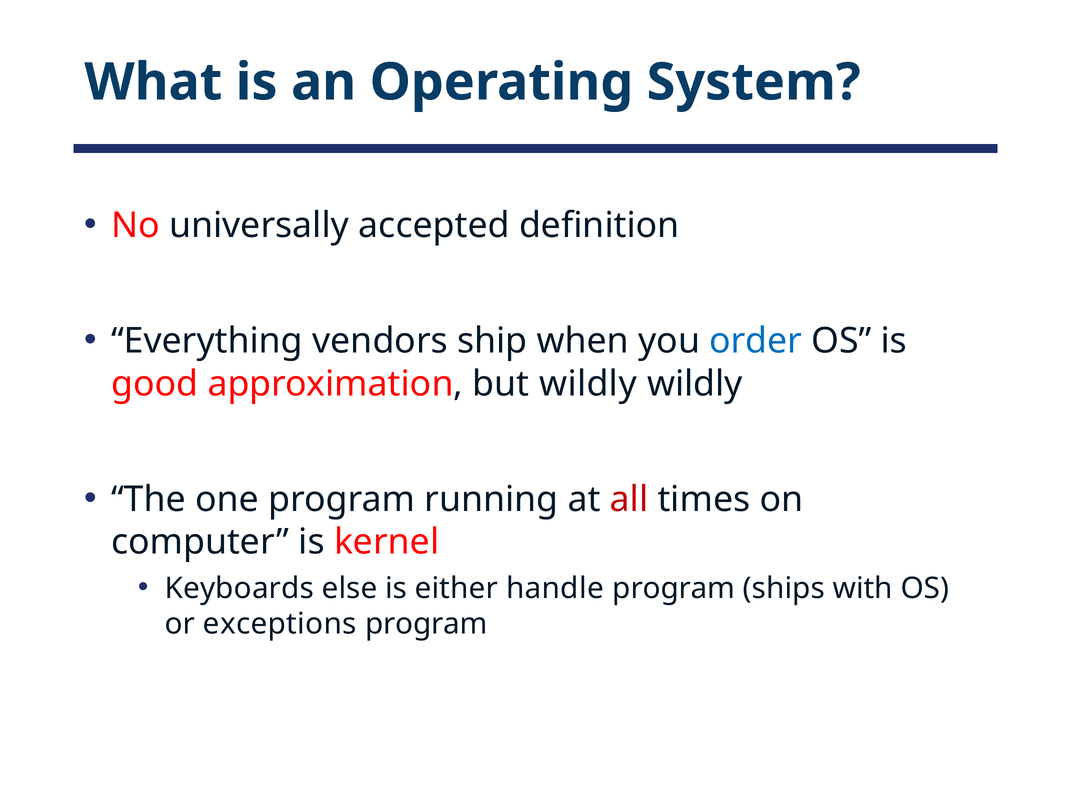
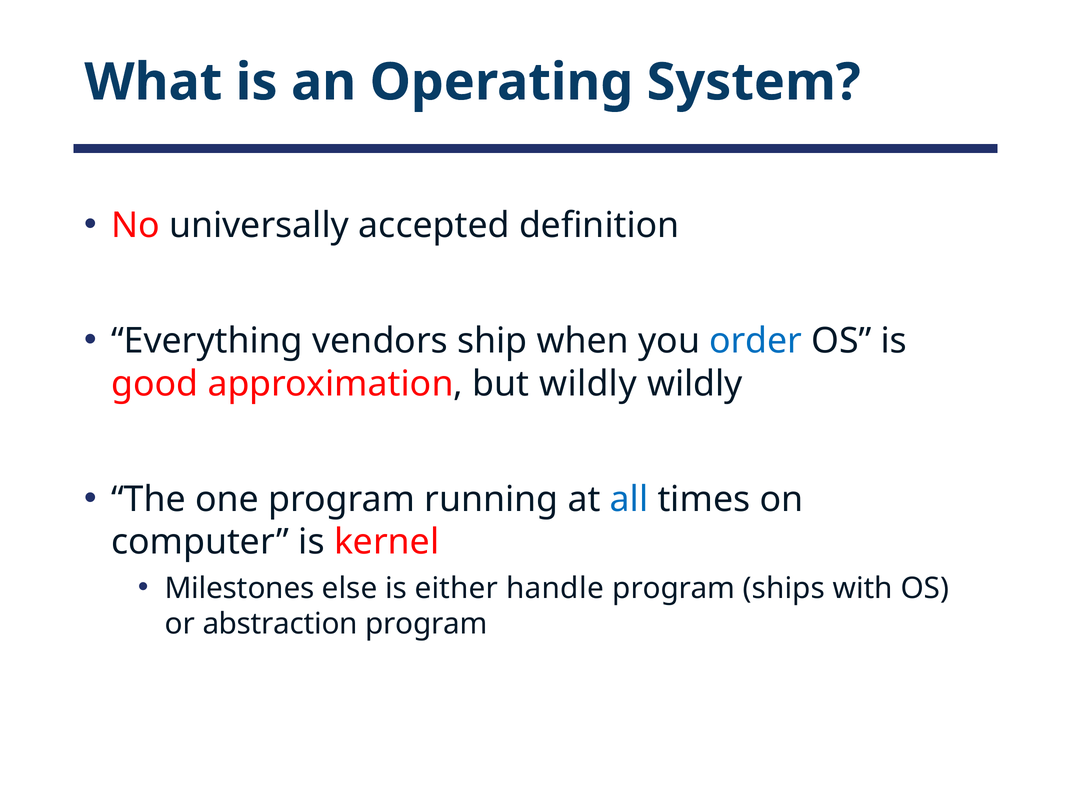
all colour: red -> blue
Keyboards: Keyboards -> Milestones
exceptions: exceptions -> abstraction
